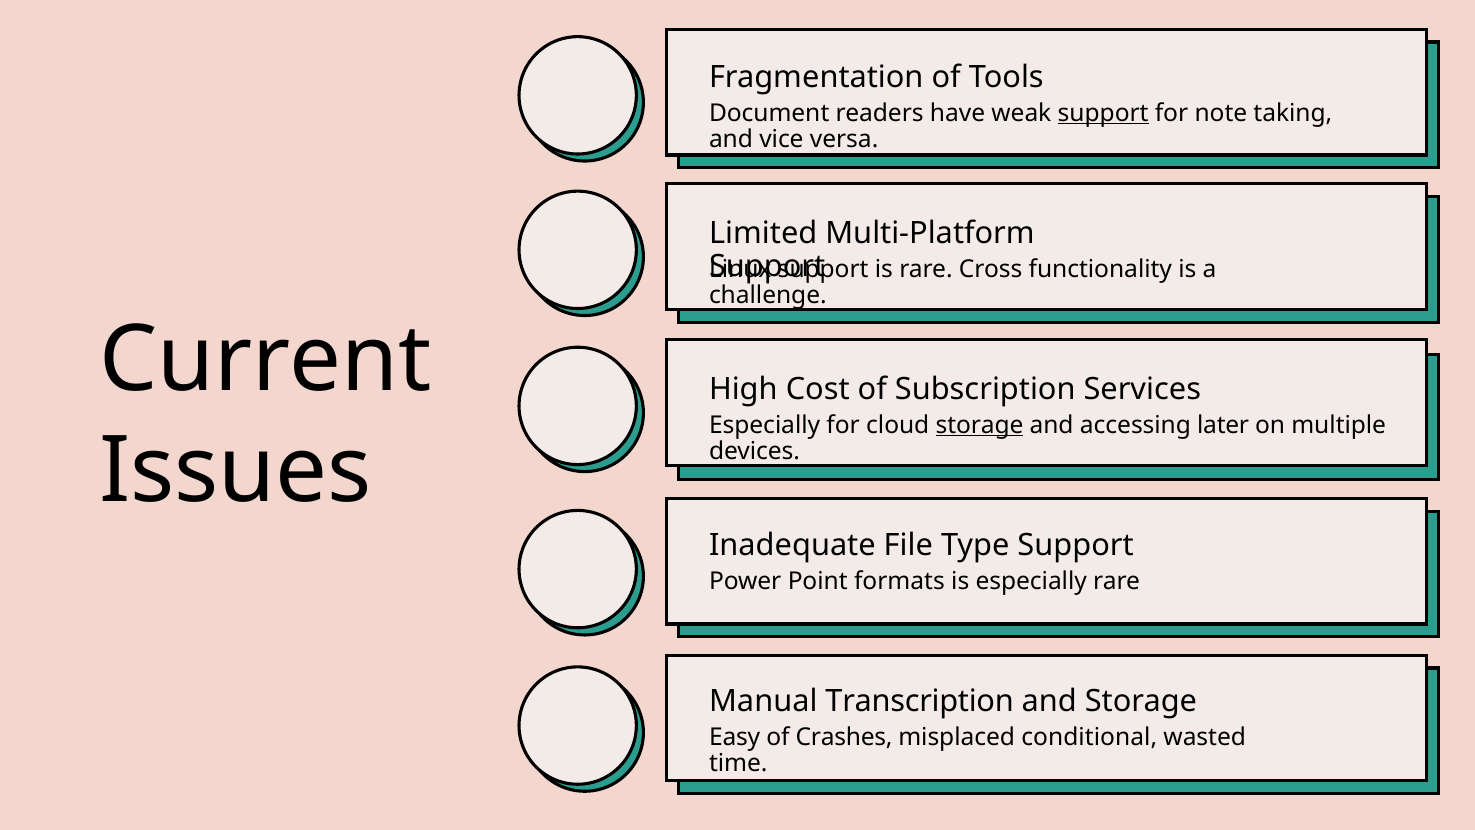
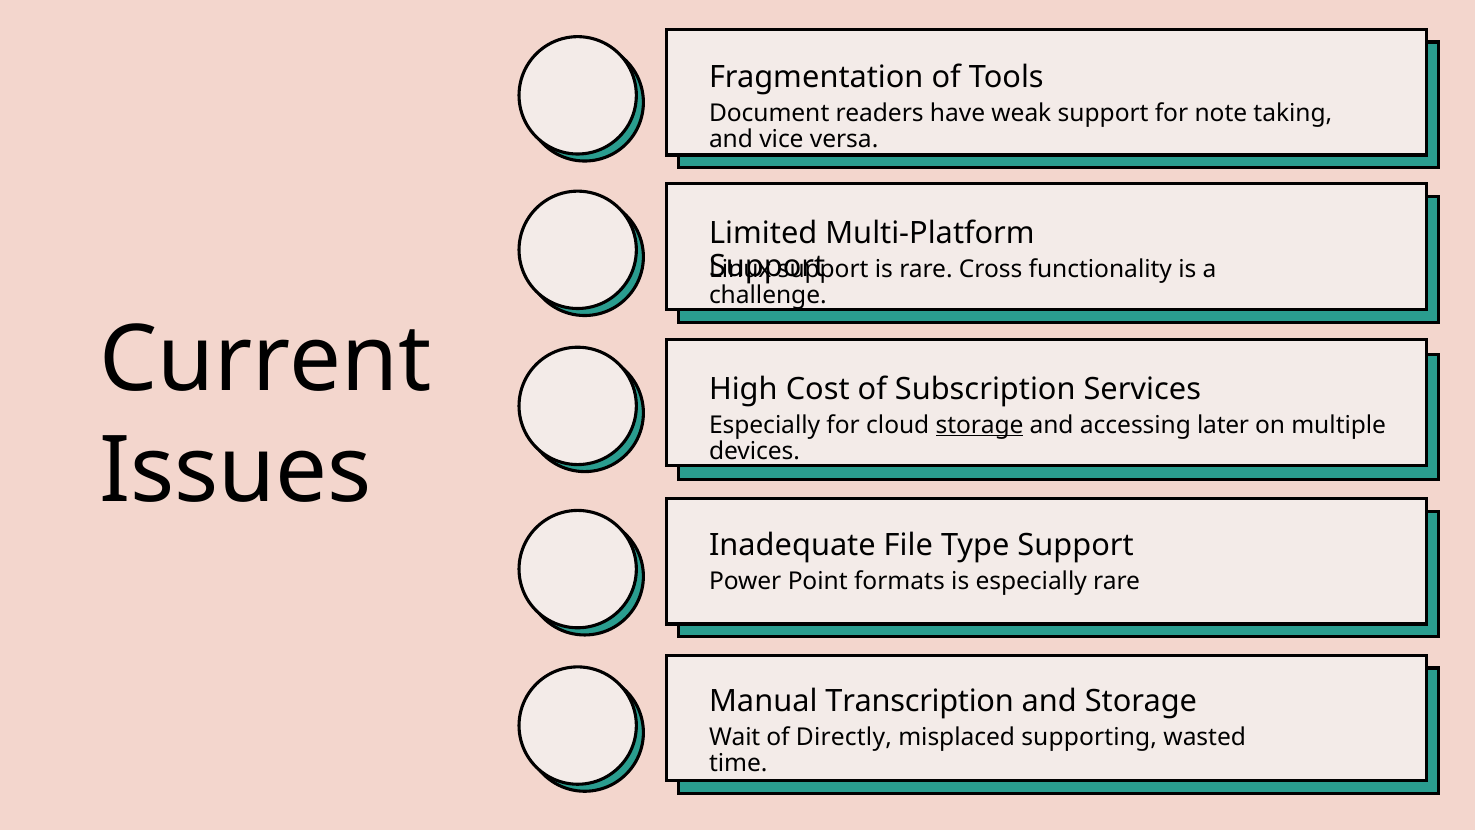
support at (1103, 113) underline: present -> none
Easy: Easy -> Wait
Crashes: Crashes -> Directly
conditional: conditional -> supporting
